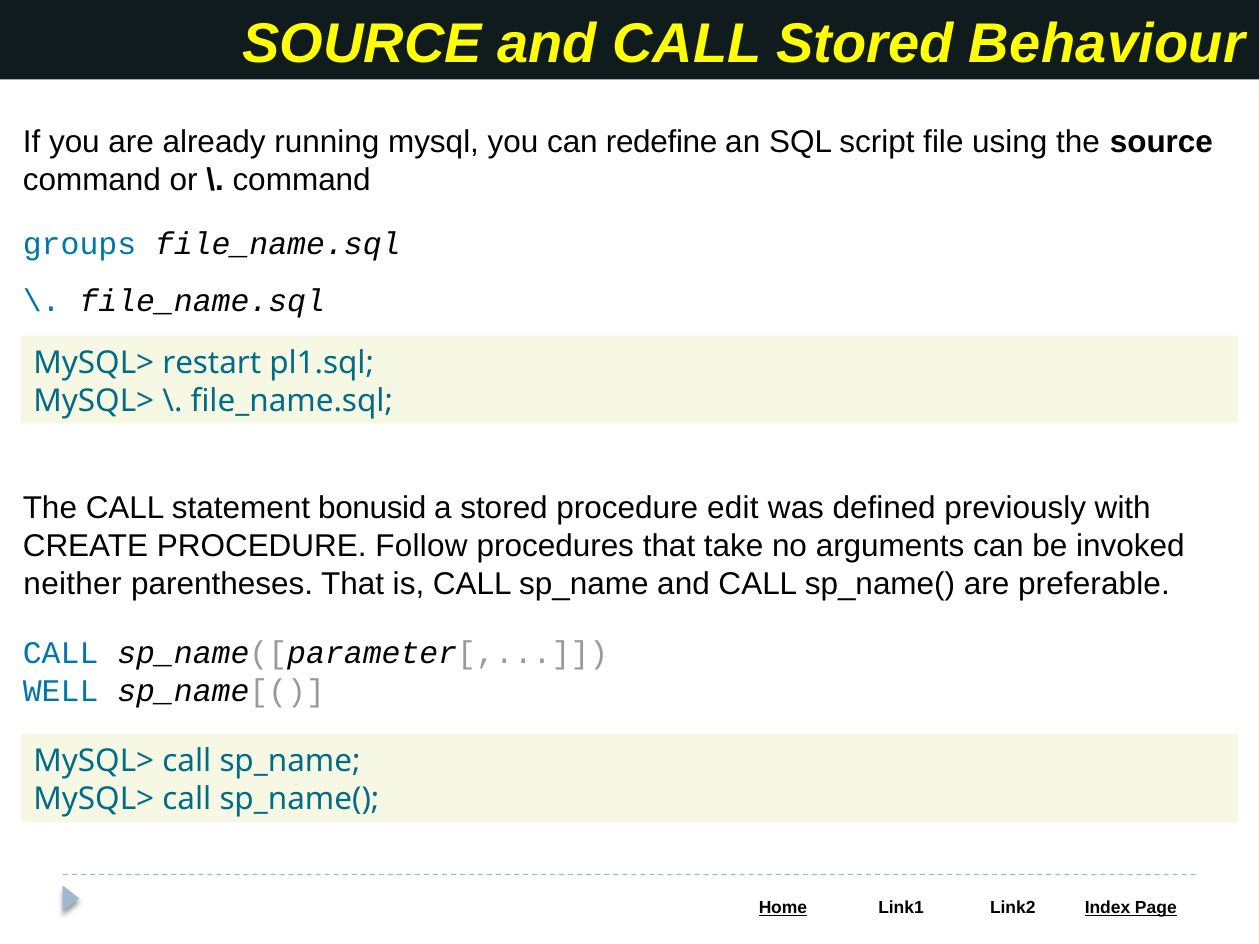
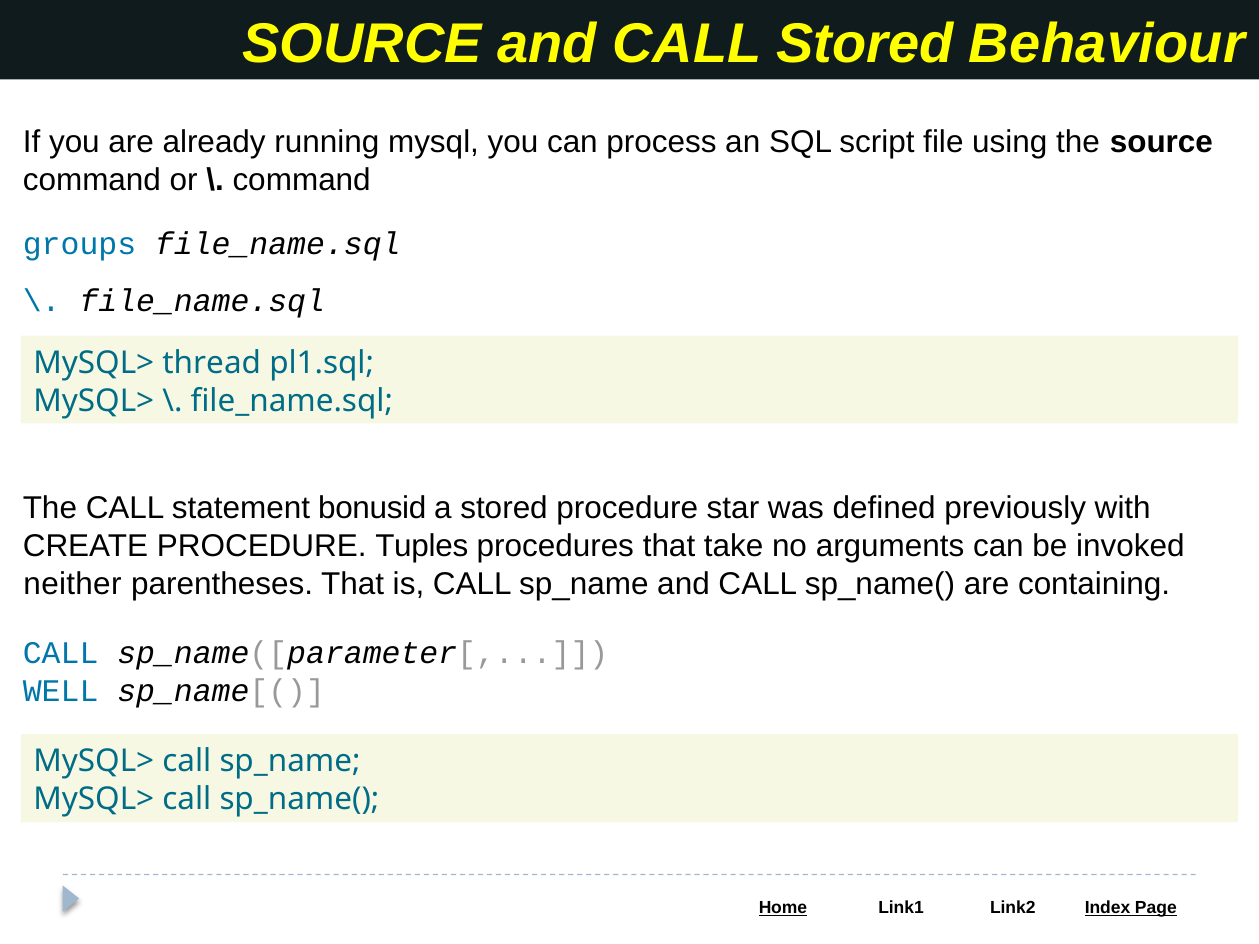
redefine: redefine -> process
restart: restart -> thread
edit: edit -> star
Follow: Follow -> Tuples
preferable: preferable -> containing
